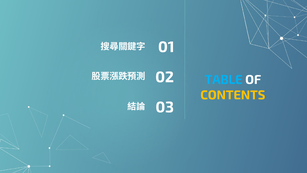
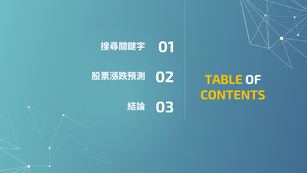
TABLE colour: light blue -> yellow
